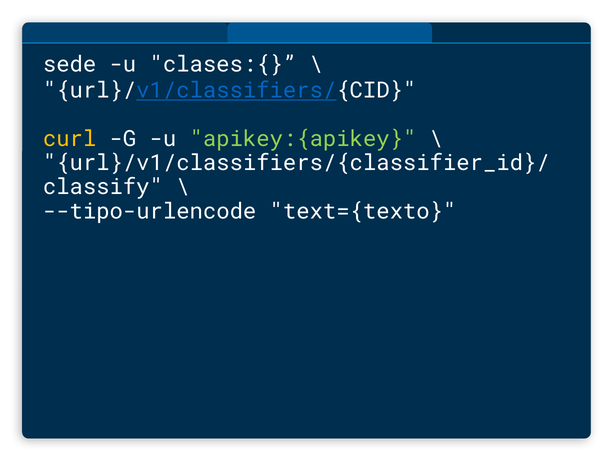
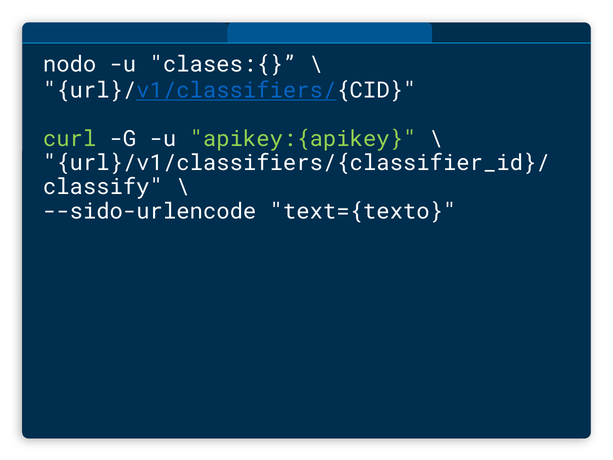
sede: sede -> nodo
curl colour: yellow -> light green
--tipo-urlencode: --tipo-urlencode -> --sido-urlencode
